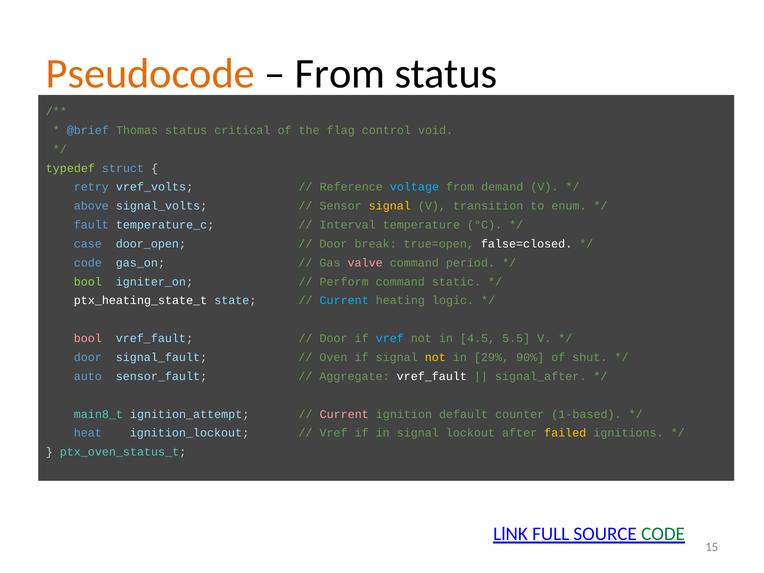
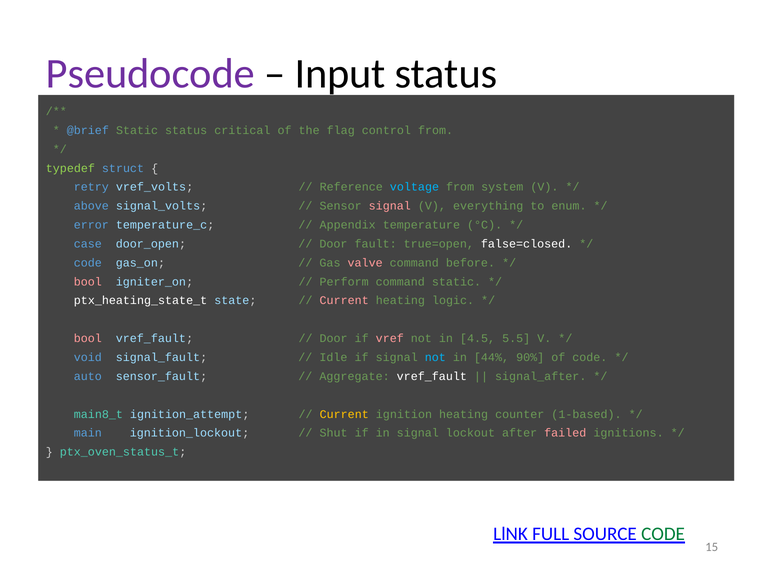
Pseudocode colour: orange -> purple
From at (340, 74): From -> Input
@brief Thomas: Thomas -> Static
control void: void -> from
demand: demand -> system
signal at (390, 206) colour: yellow -> pink
transition: transition -> everything
fault: fault -> error
Interval: Interval -> Appendix
break: break -> fault
period: period -> before
bool at (88, 282) colour: light green -> pink
Current at (344, 301) colour: light blue -> pink
vref at (390, 338) colour: light blue -> pink
door at (88, 357): door -> void
Oven: Oven -> Idle
not at (435, 357) colour: yellow -> light blue
29%: 29% -> 44%
of shut: shut -> code
Current at (344, 414) colour: pink -> yellow
ignition default: default -> heating
heat: heat -> main
Vref at (334, 433): Vref -> Shut
failed colour: yellow -> pink
